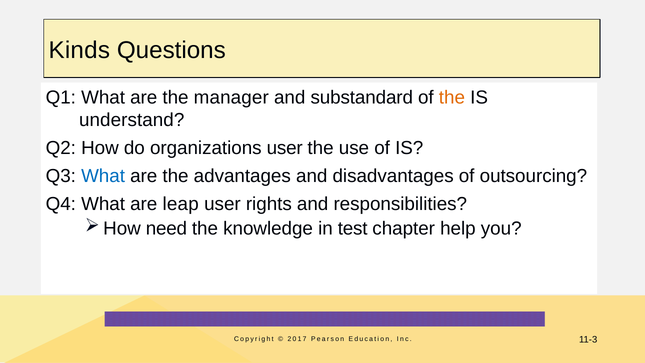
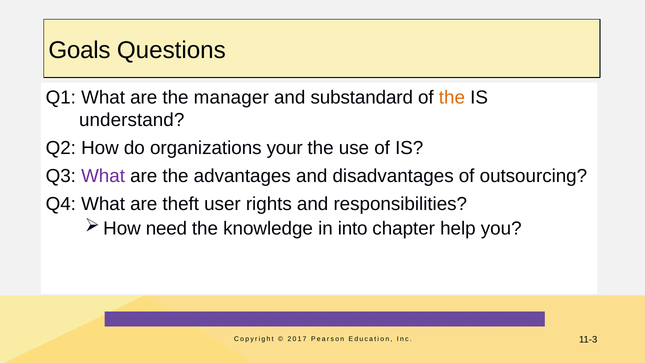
Kinds: Kinds -> Goals
organizations user: user -> your
What at (103, 176) colour: blue -> purple
leap: leap -> theft
test: test -> into
